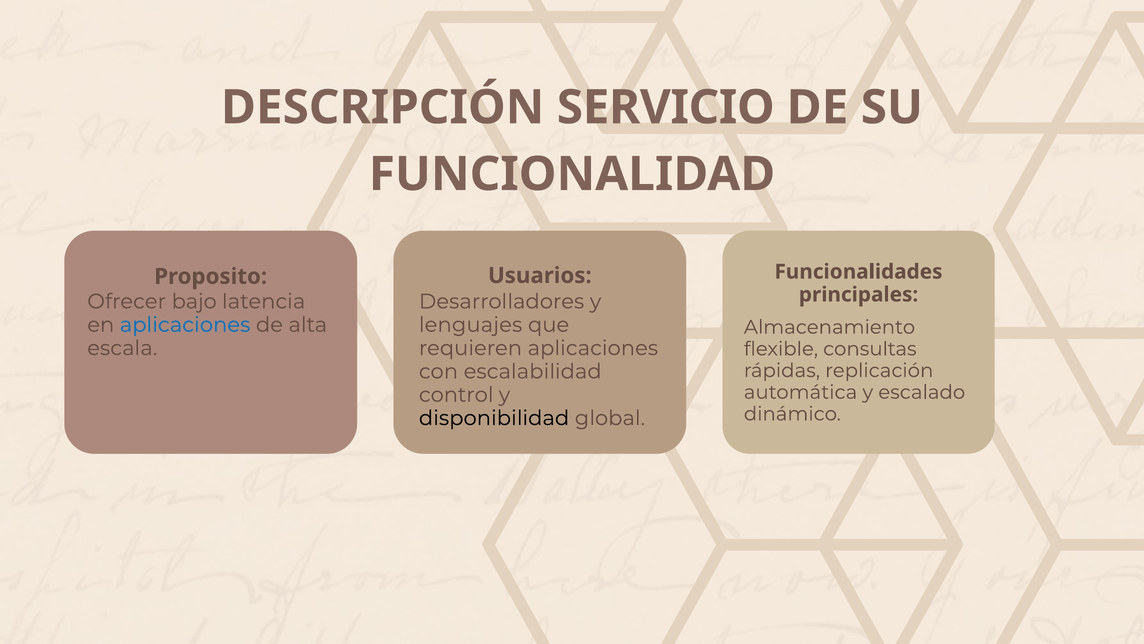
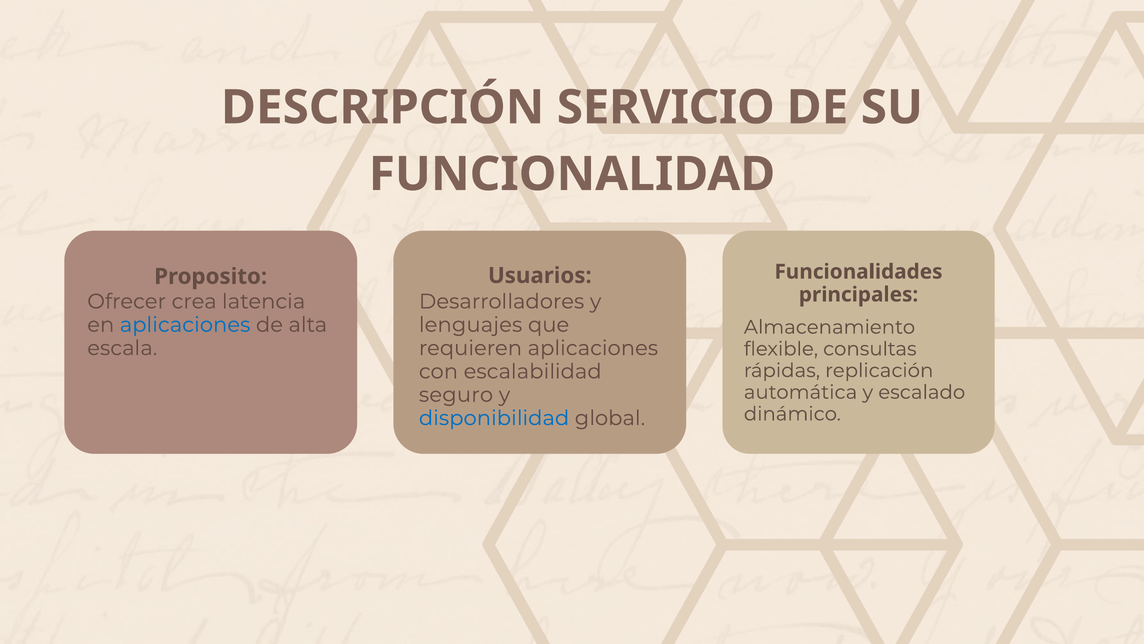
bajo: bajo -> crea
control: control -> seguro
disponibilidad colour: black -> blue
